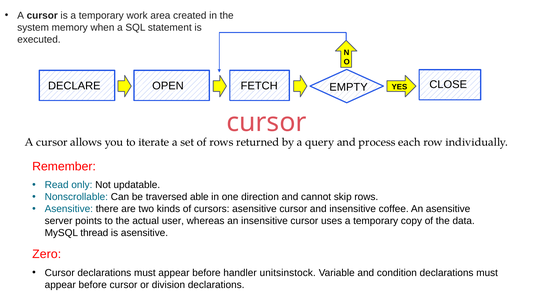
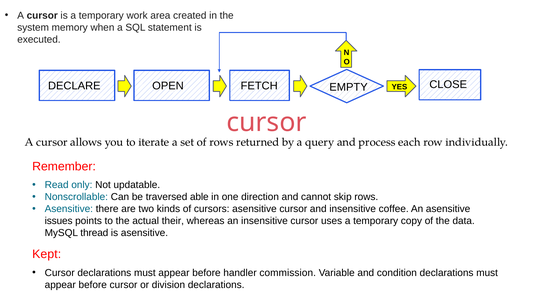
server: server -> issues
user: user -> their
Zero: Zero -> Kept
unitsinstock: unitsinstock -> commission
